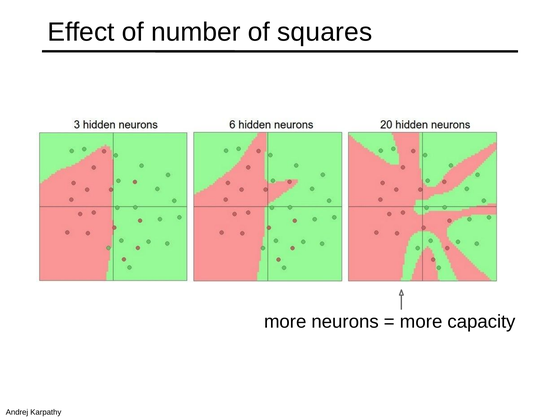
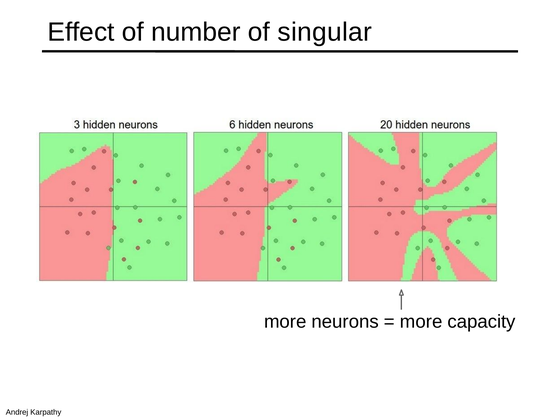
squares: squares -> singular
